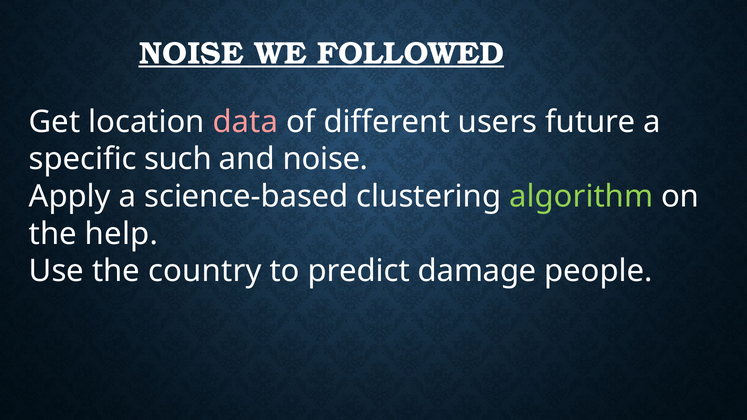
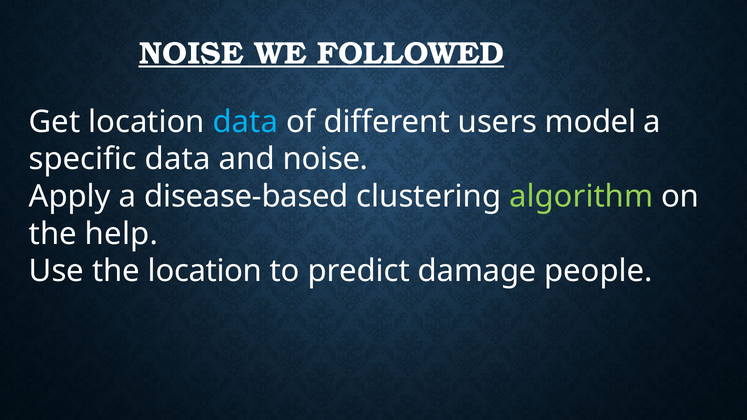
data at (245, 122) colour: pink -> light blue
future: future -> model
specific such: such -> data
science-based: science-based -> disease-based
the country: country -> location
